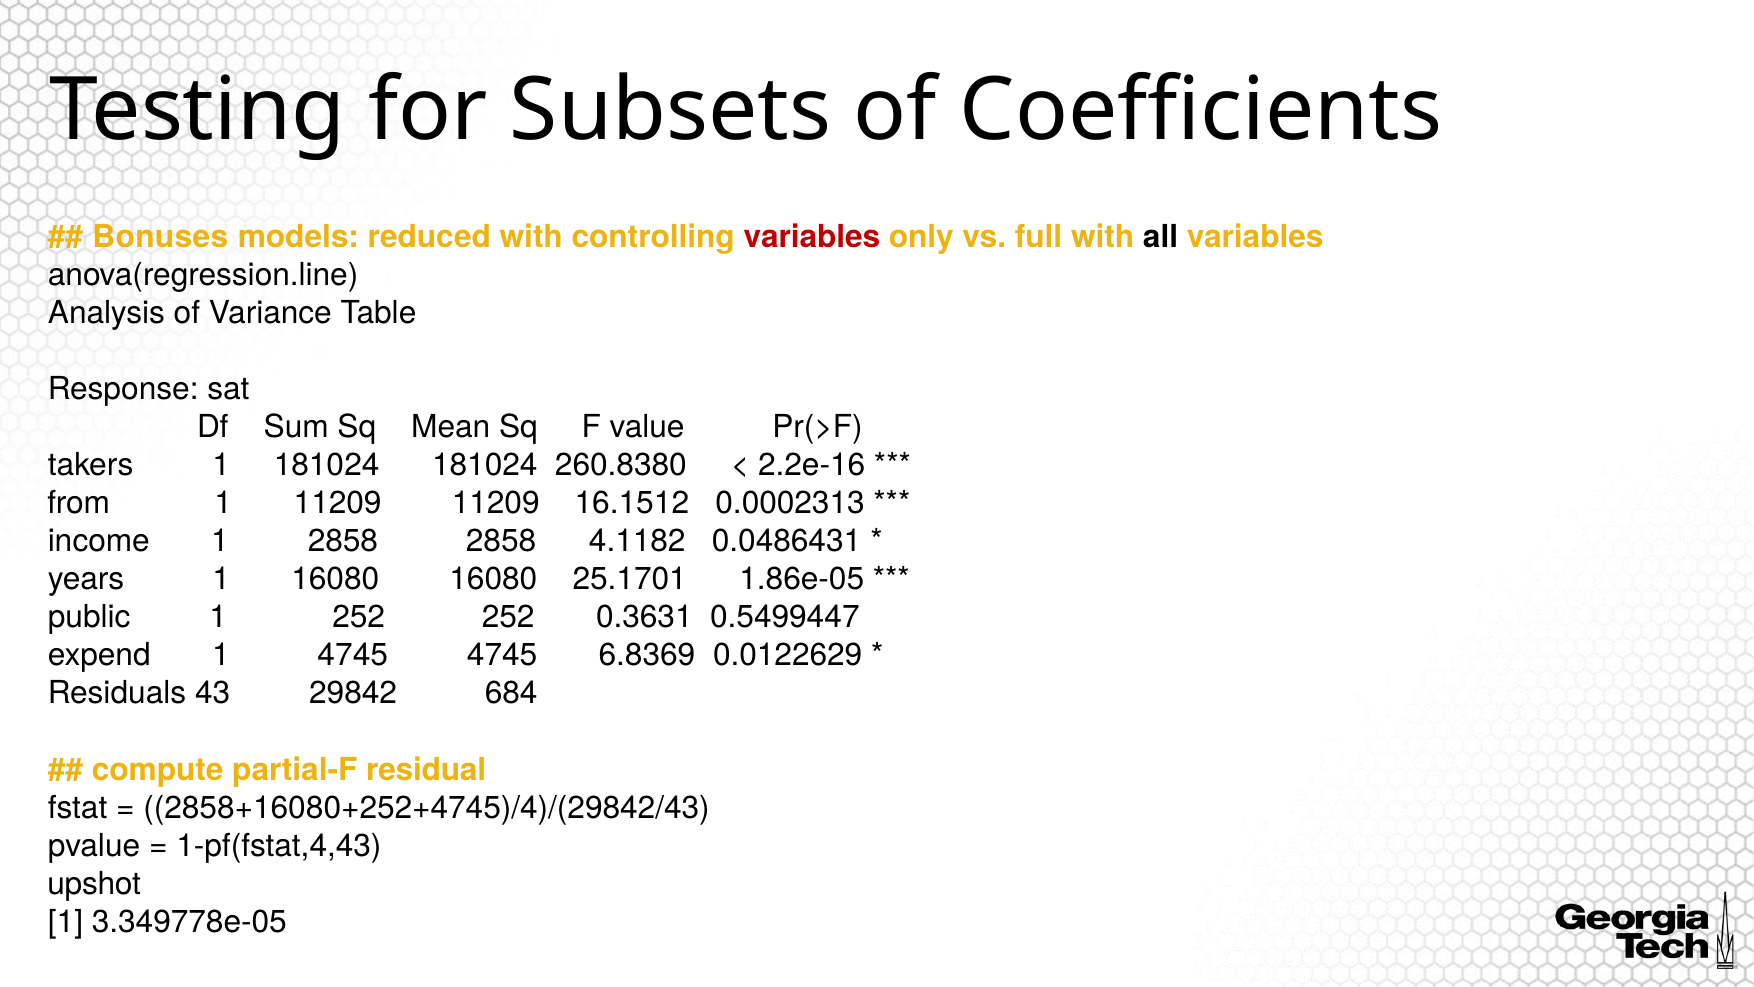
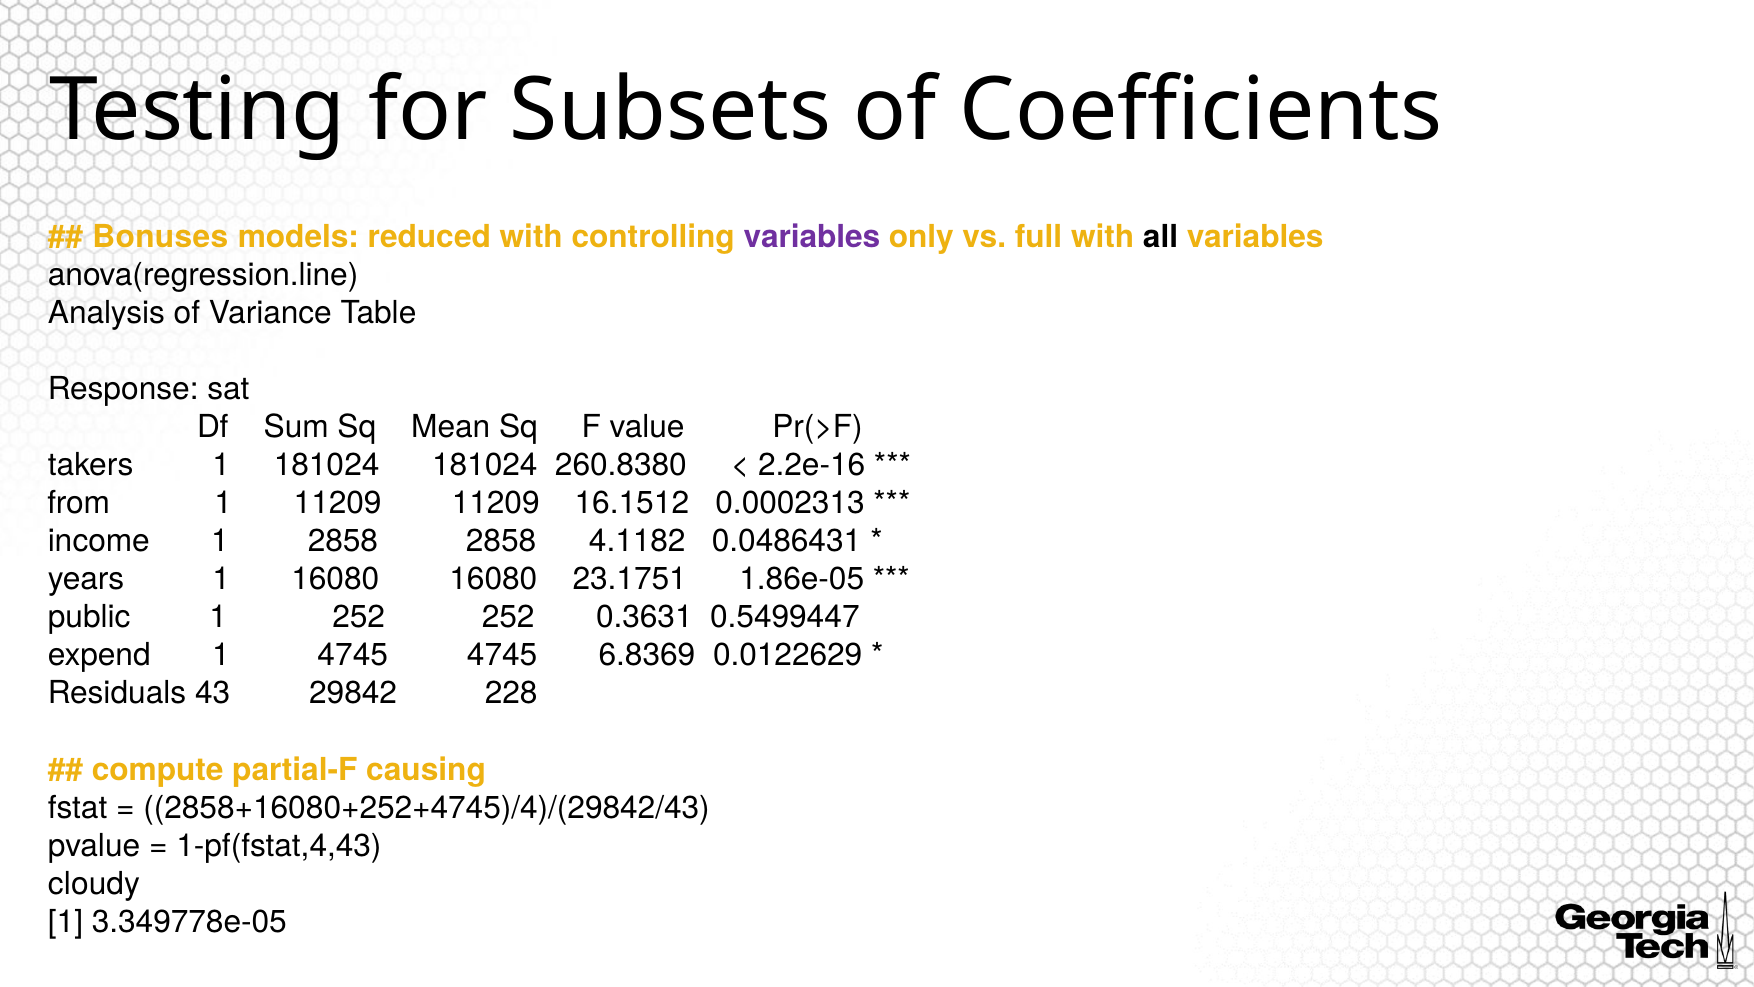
variables at (812, 237) colour: red -> purple
25.1701: 25.1701 -> 23.1751
684: 684 -> 228
residual: residual -> causing
upshot: upshot -> cloudy
